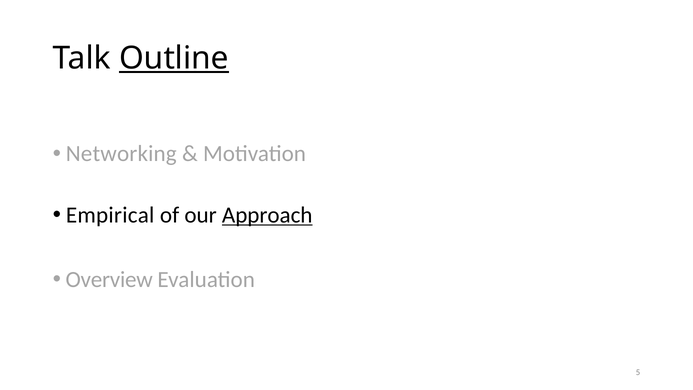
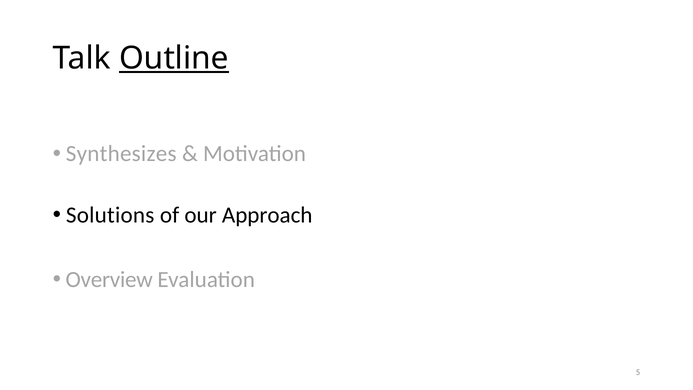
Networking: Networking -> Synthesizes
Empirical: Empirical -> Solutions
Approach underline: present -> none
